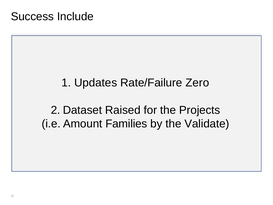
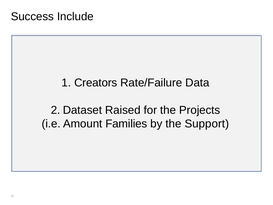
Updates: Updates -> Creators
Zero: Zero -> Data
Validate: Validate -> Support
